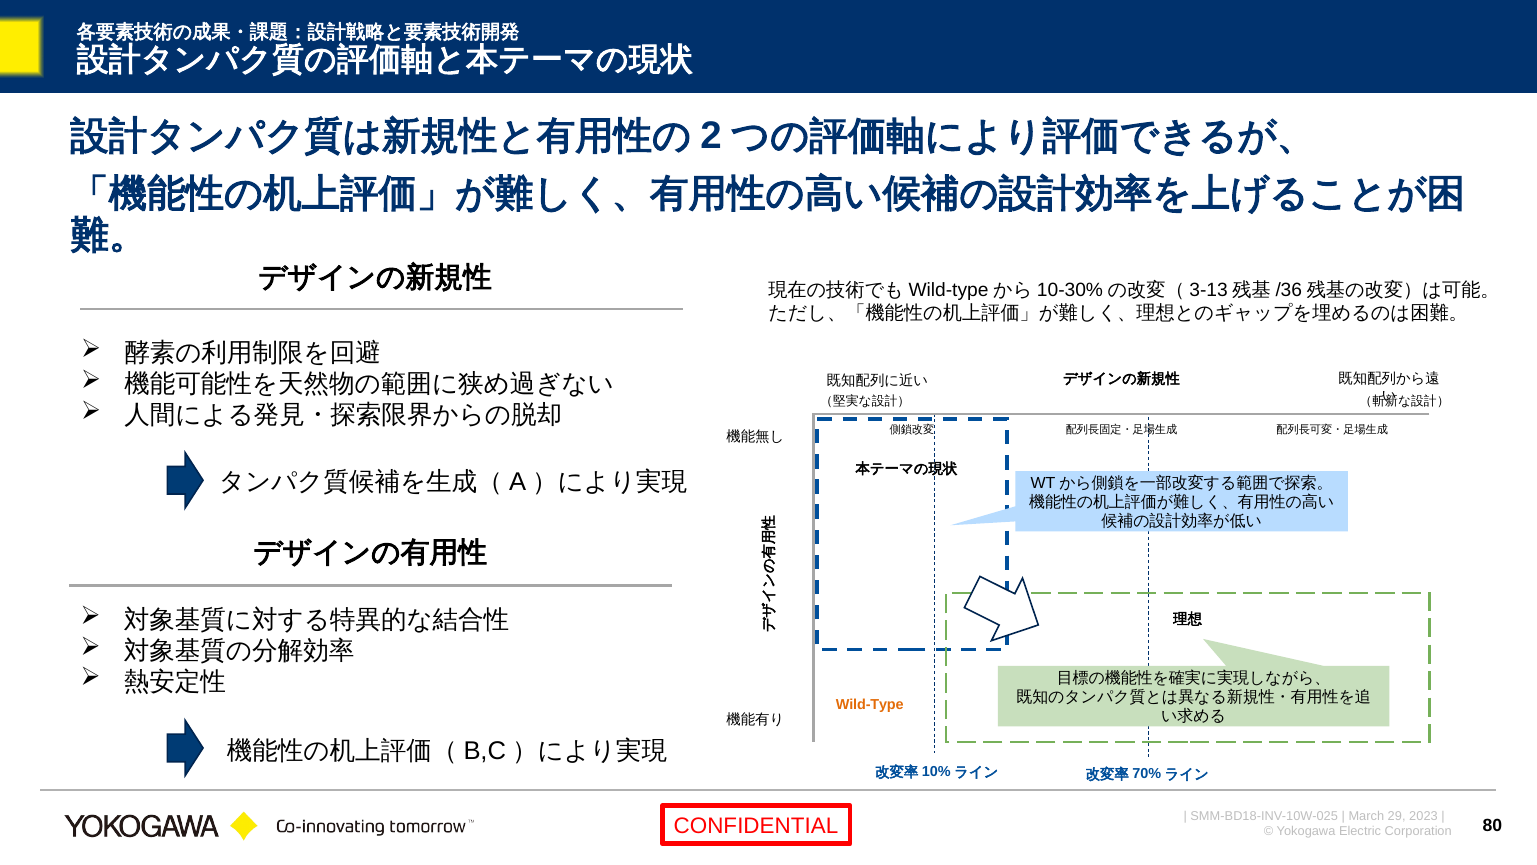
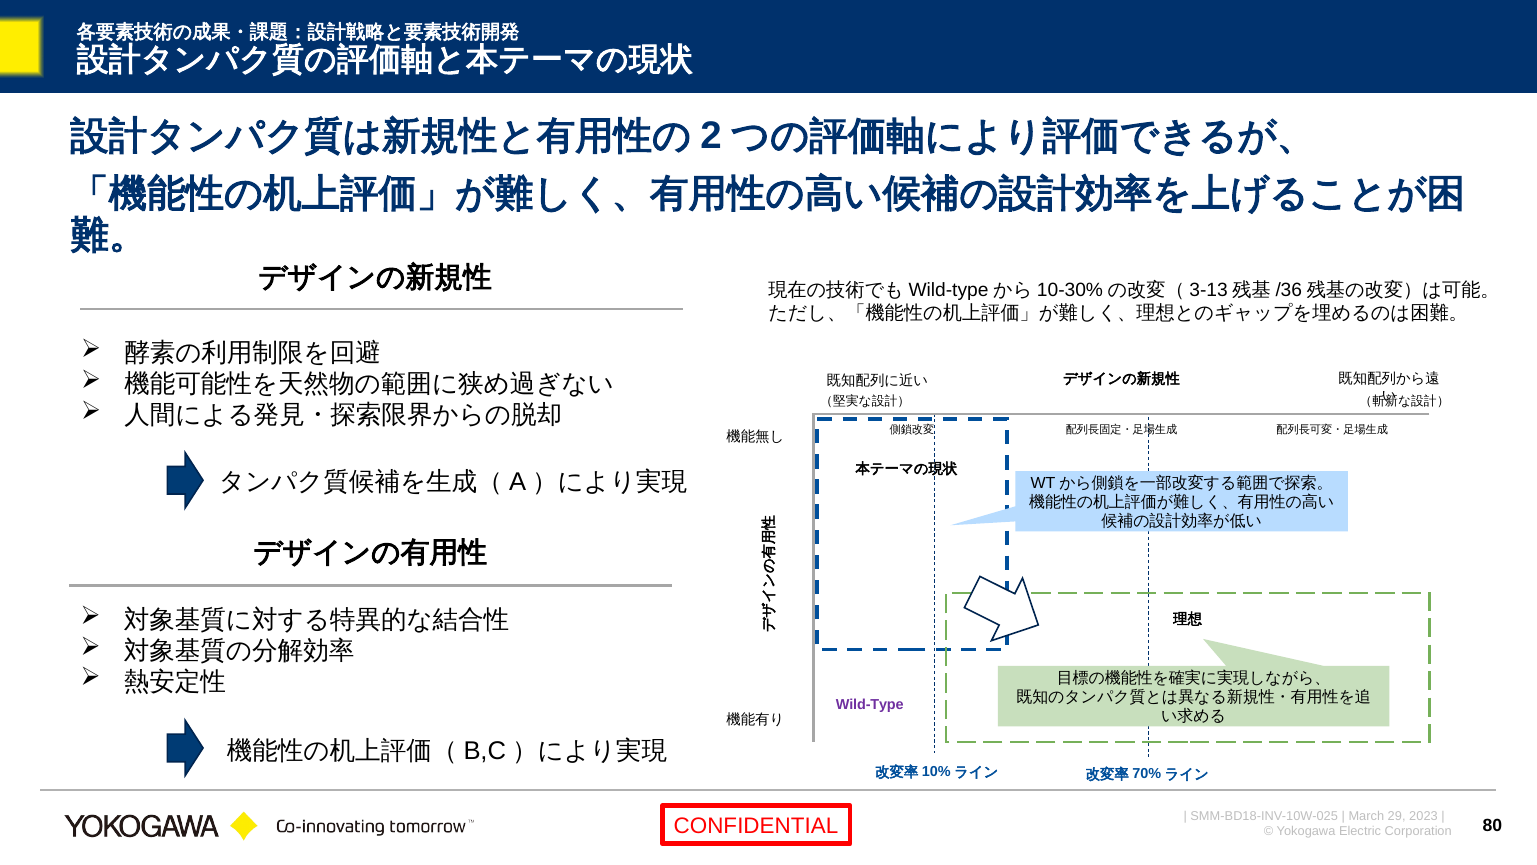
Wild-Type colour: orange -> purple
